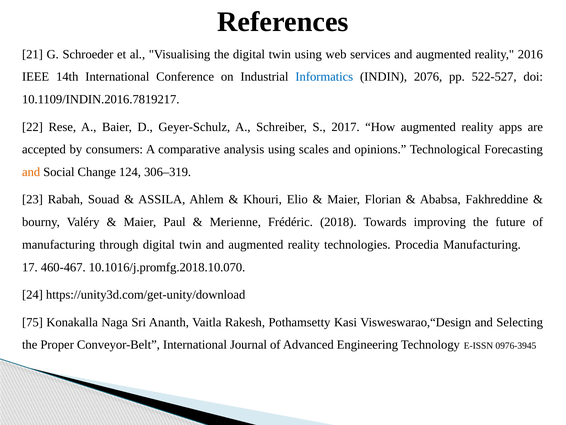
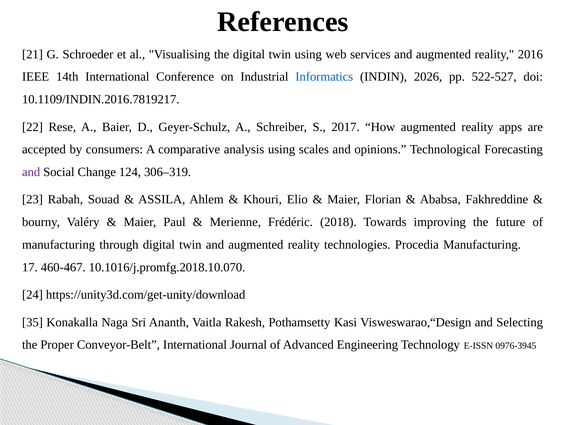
2076: 2076 -> 2026
and at (31, 172) colour: orange -> purple
75: 75 -> 35
